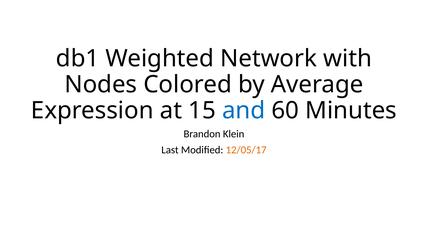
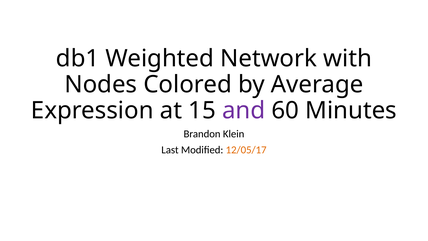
and colour: blue -> purple
